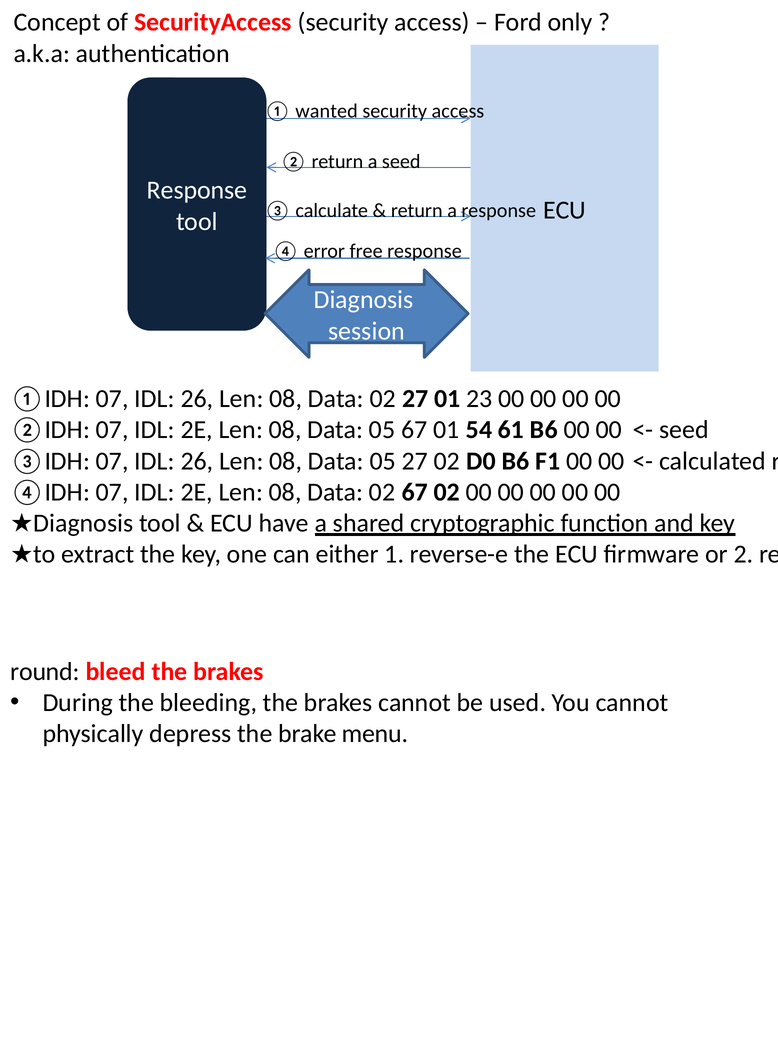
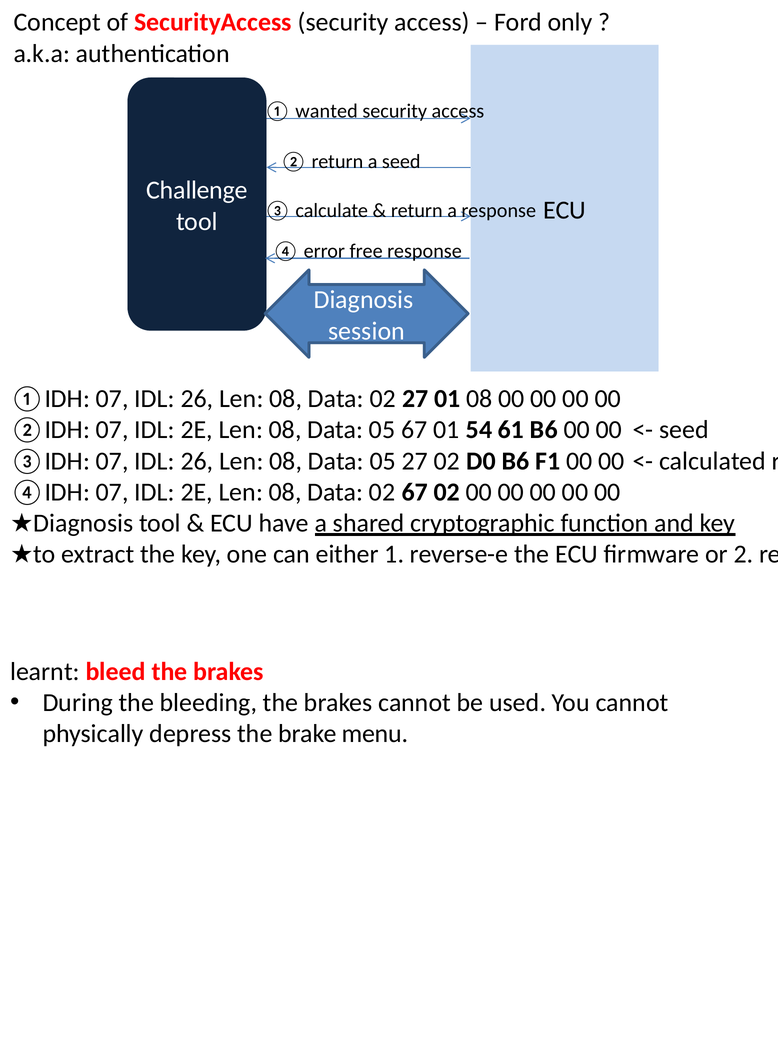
Response at (197, 190): Response -> Challenge
01 23: 23 -> 08
round: round -> learnt
